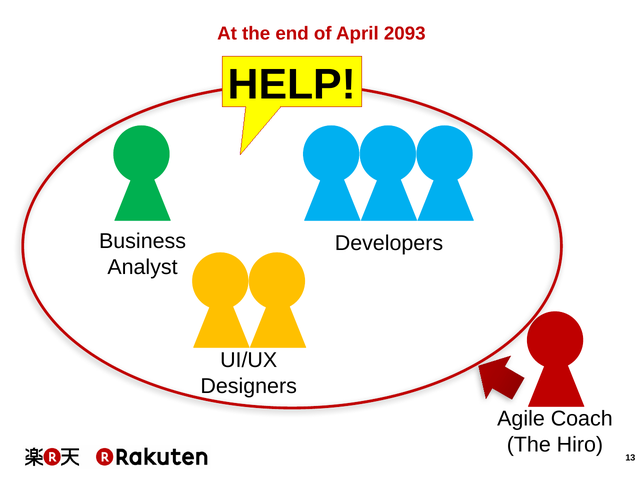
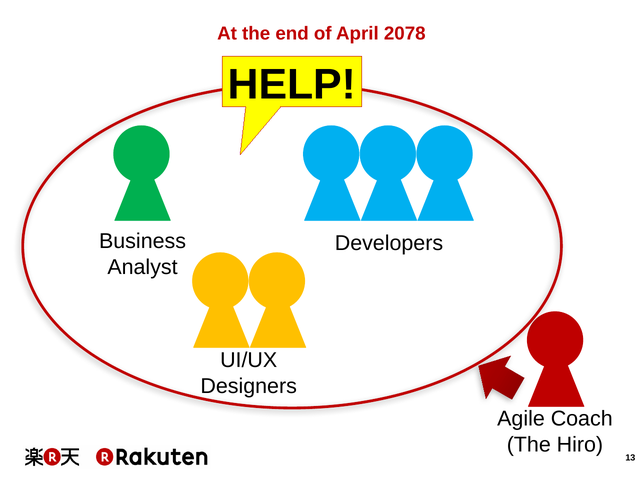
2093: 2093 -> 2078
